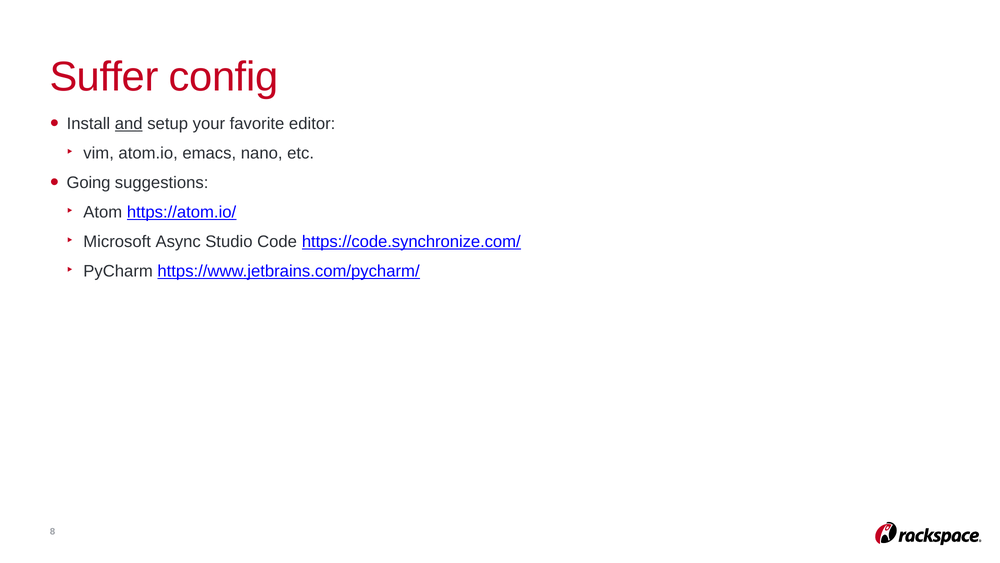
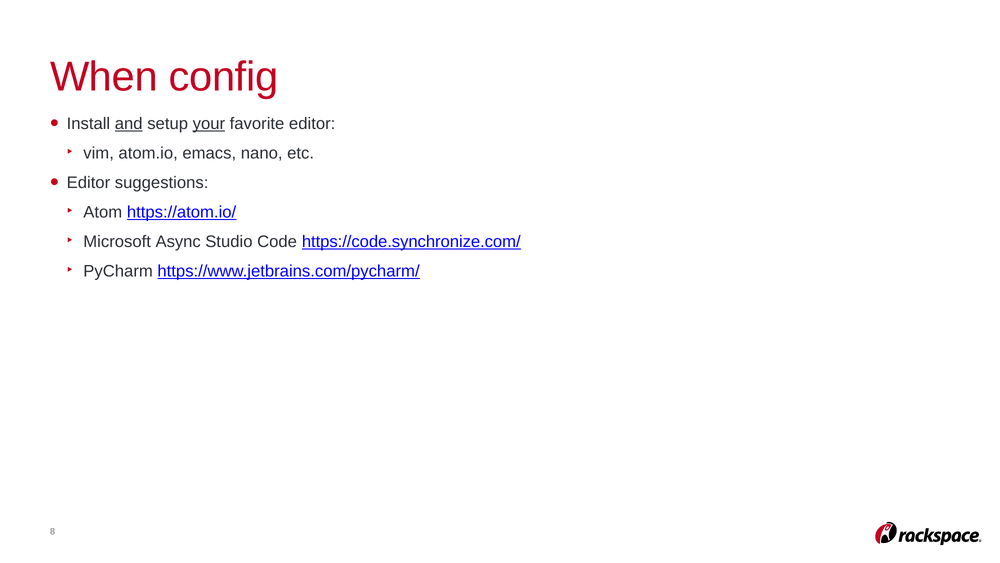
Suffer: Suffer -> When
your underline: none -> present
Going at (89, 182): Going -> Editor
